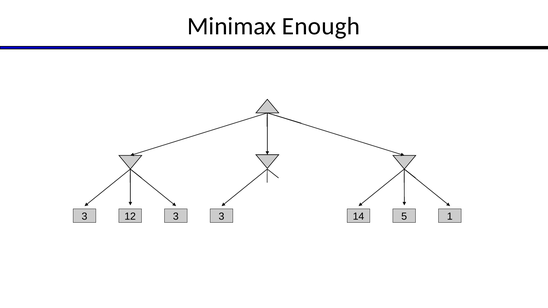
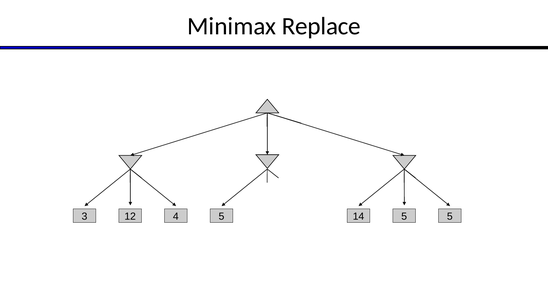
Enough: Enough -> Replace
12 3: 3 -> 4
3 3: 3 -> 5
5 1: 1 -> 5
